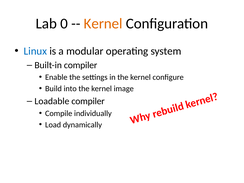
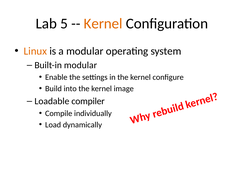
0: 0 -> 5
Linux colour: blue -> orange
Built-in compiler: compiler -> modular
